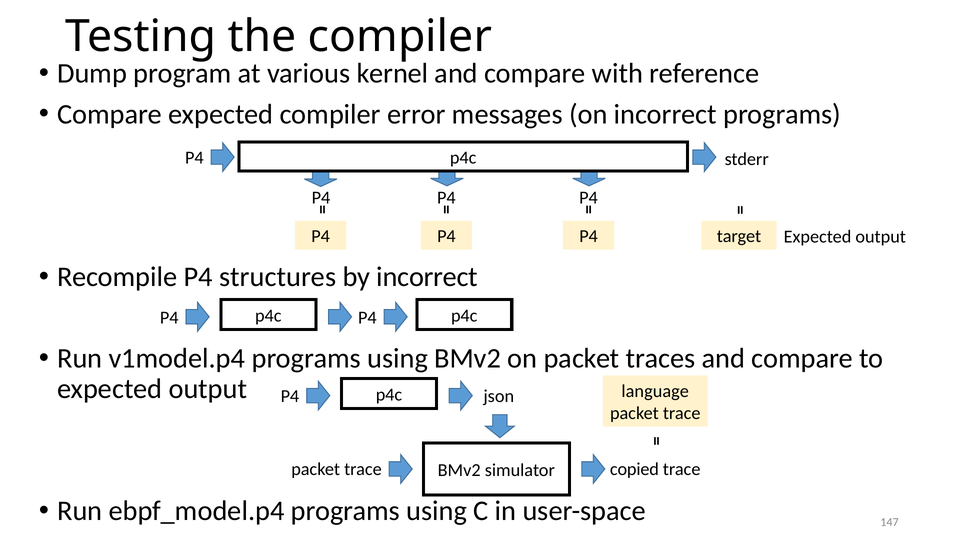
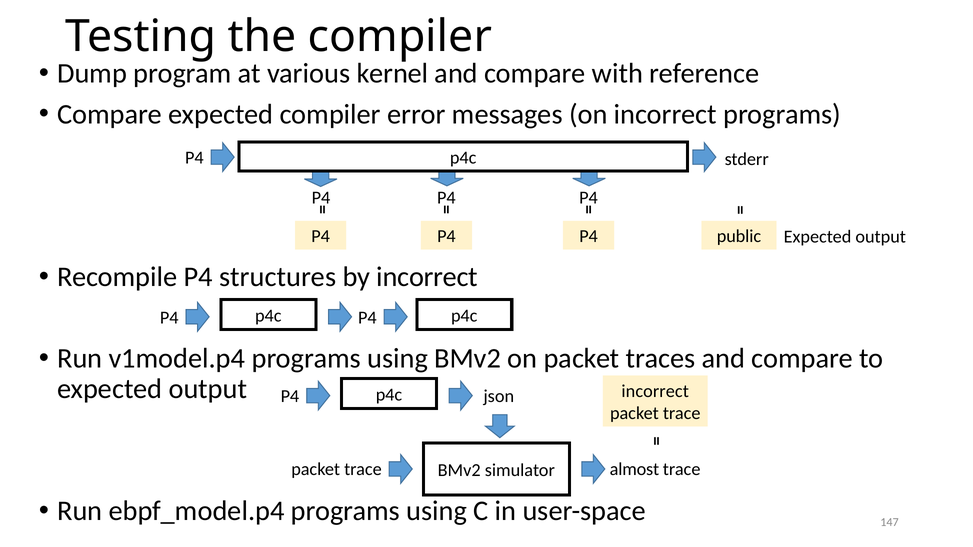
target: target -> public
language at (655, 392): language -> incorrect
copied: copied -> almost
